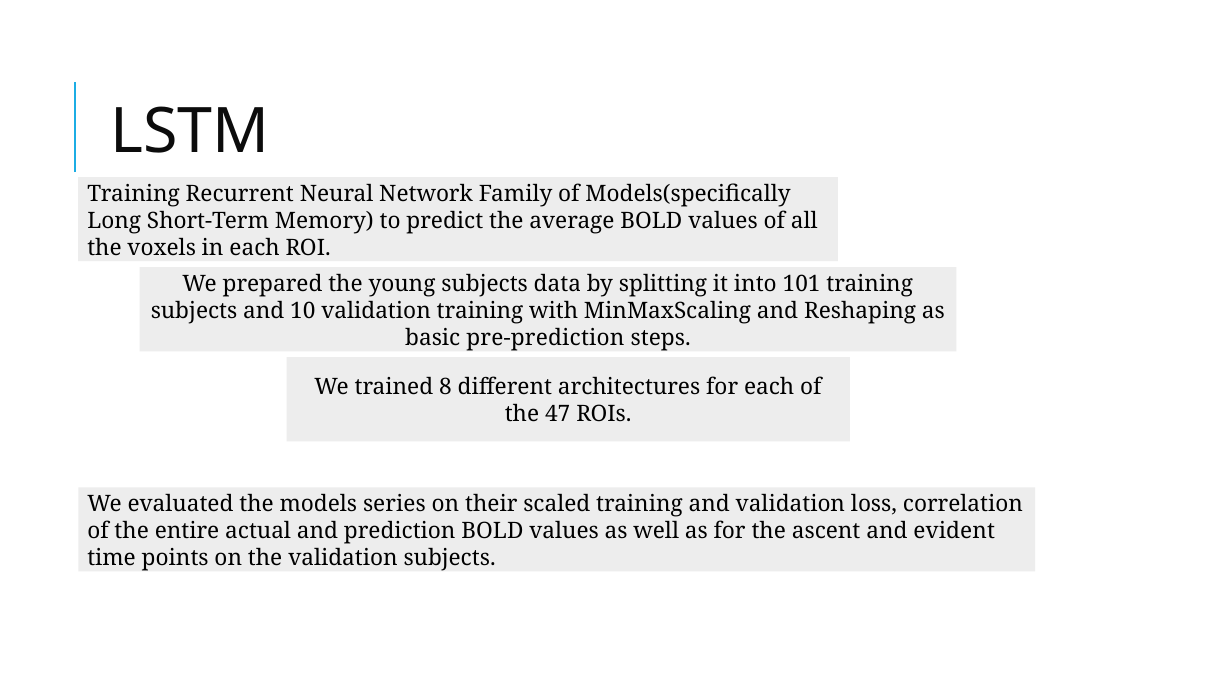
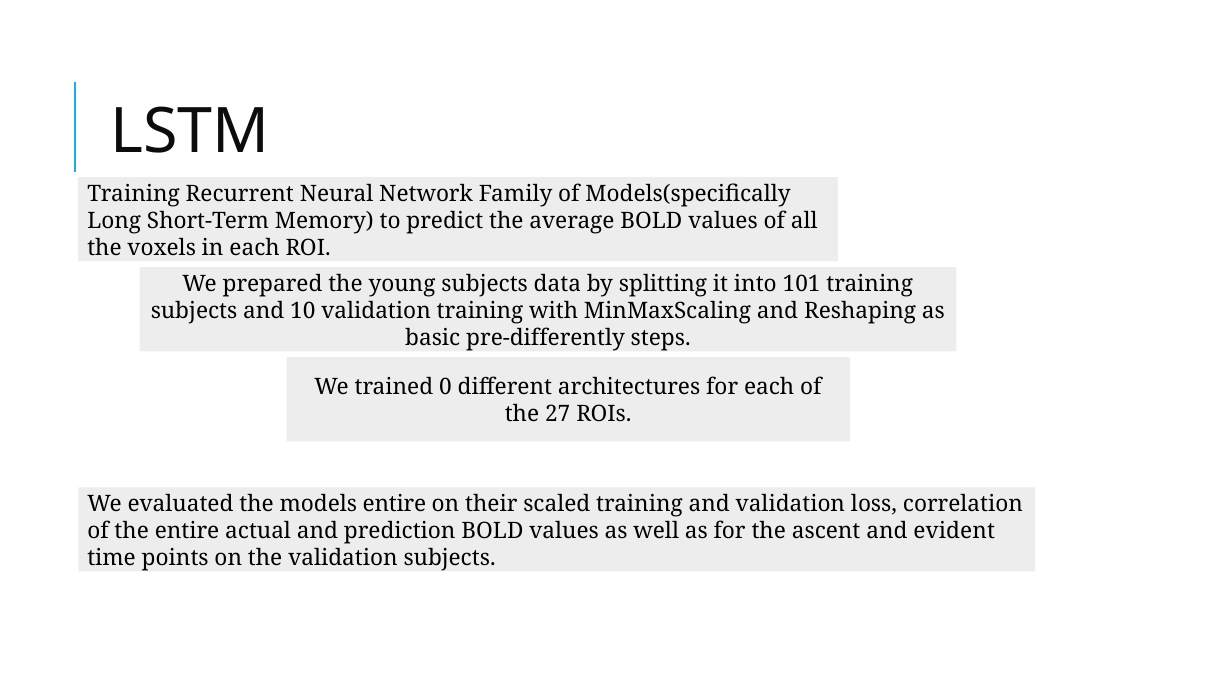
pre-prediction: pre-prediction -> pre-differently
8: 8 -> 0
47: 47 -> 27
models series: series -> entire
